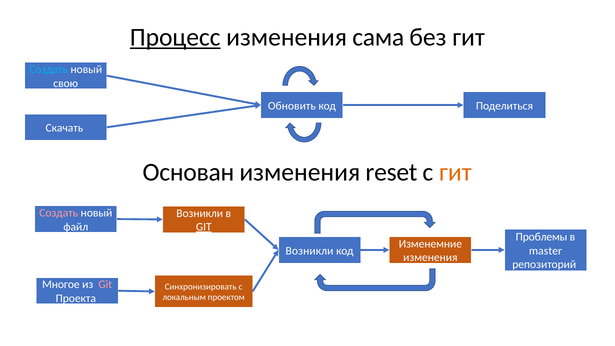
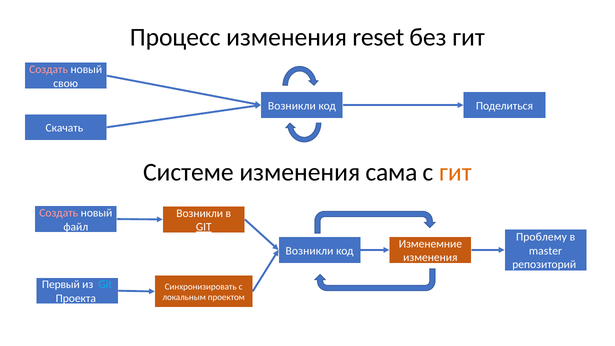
Процесс underline: present -> none
сама: сама -> reset
Создать at (49, 70) colour: light blue -> pink
Обновить at (292, 106): Обновить -> Возникли
Основан: Основан -> Системе
reset: reset -> сама
Проблемы: Проблемы -> Проблему
Многое: Многое -> Первый
Git at (105, 285) colour: pink -> light blue
